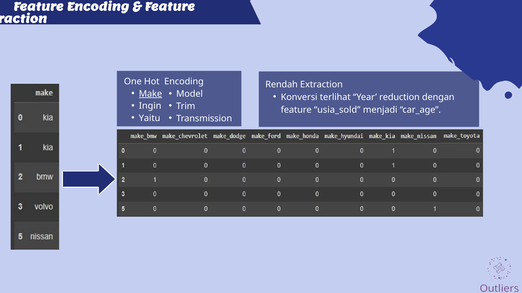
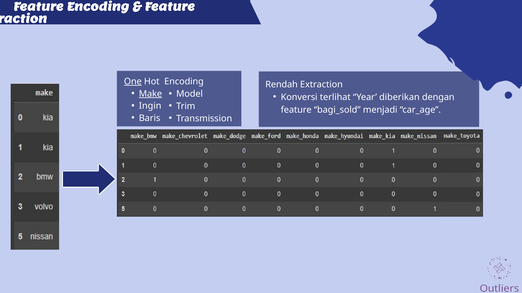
One underline: none -> present
reduction: reduction -> diberikan
usia_sold: usia_sold -> bagi_sold
Yaitu: Yaitu -> Baris
